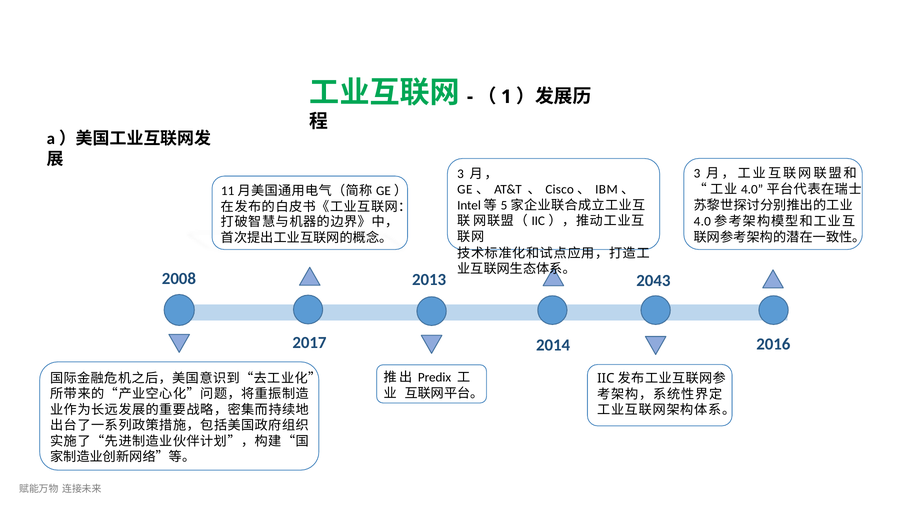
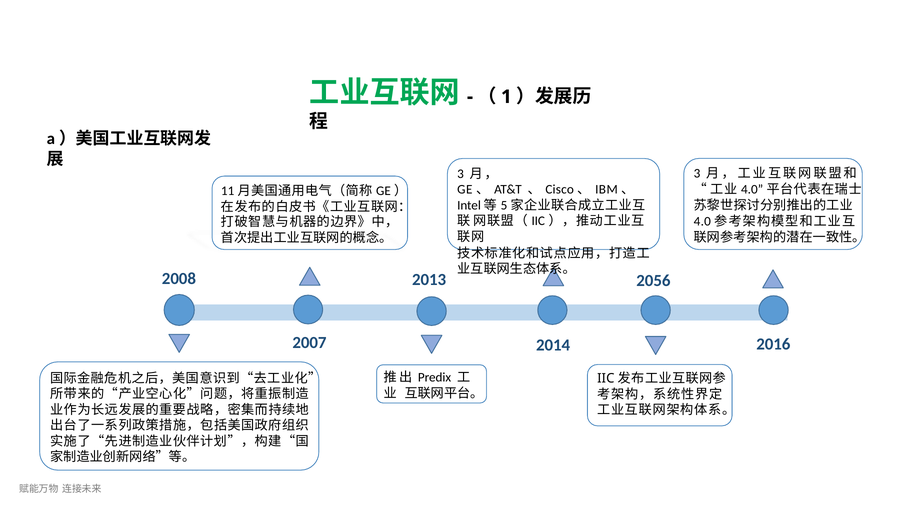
2043: 2043 -> 2056
2017: 2017 -> 2007
